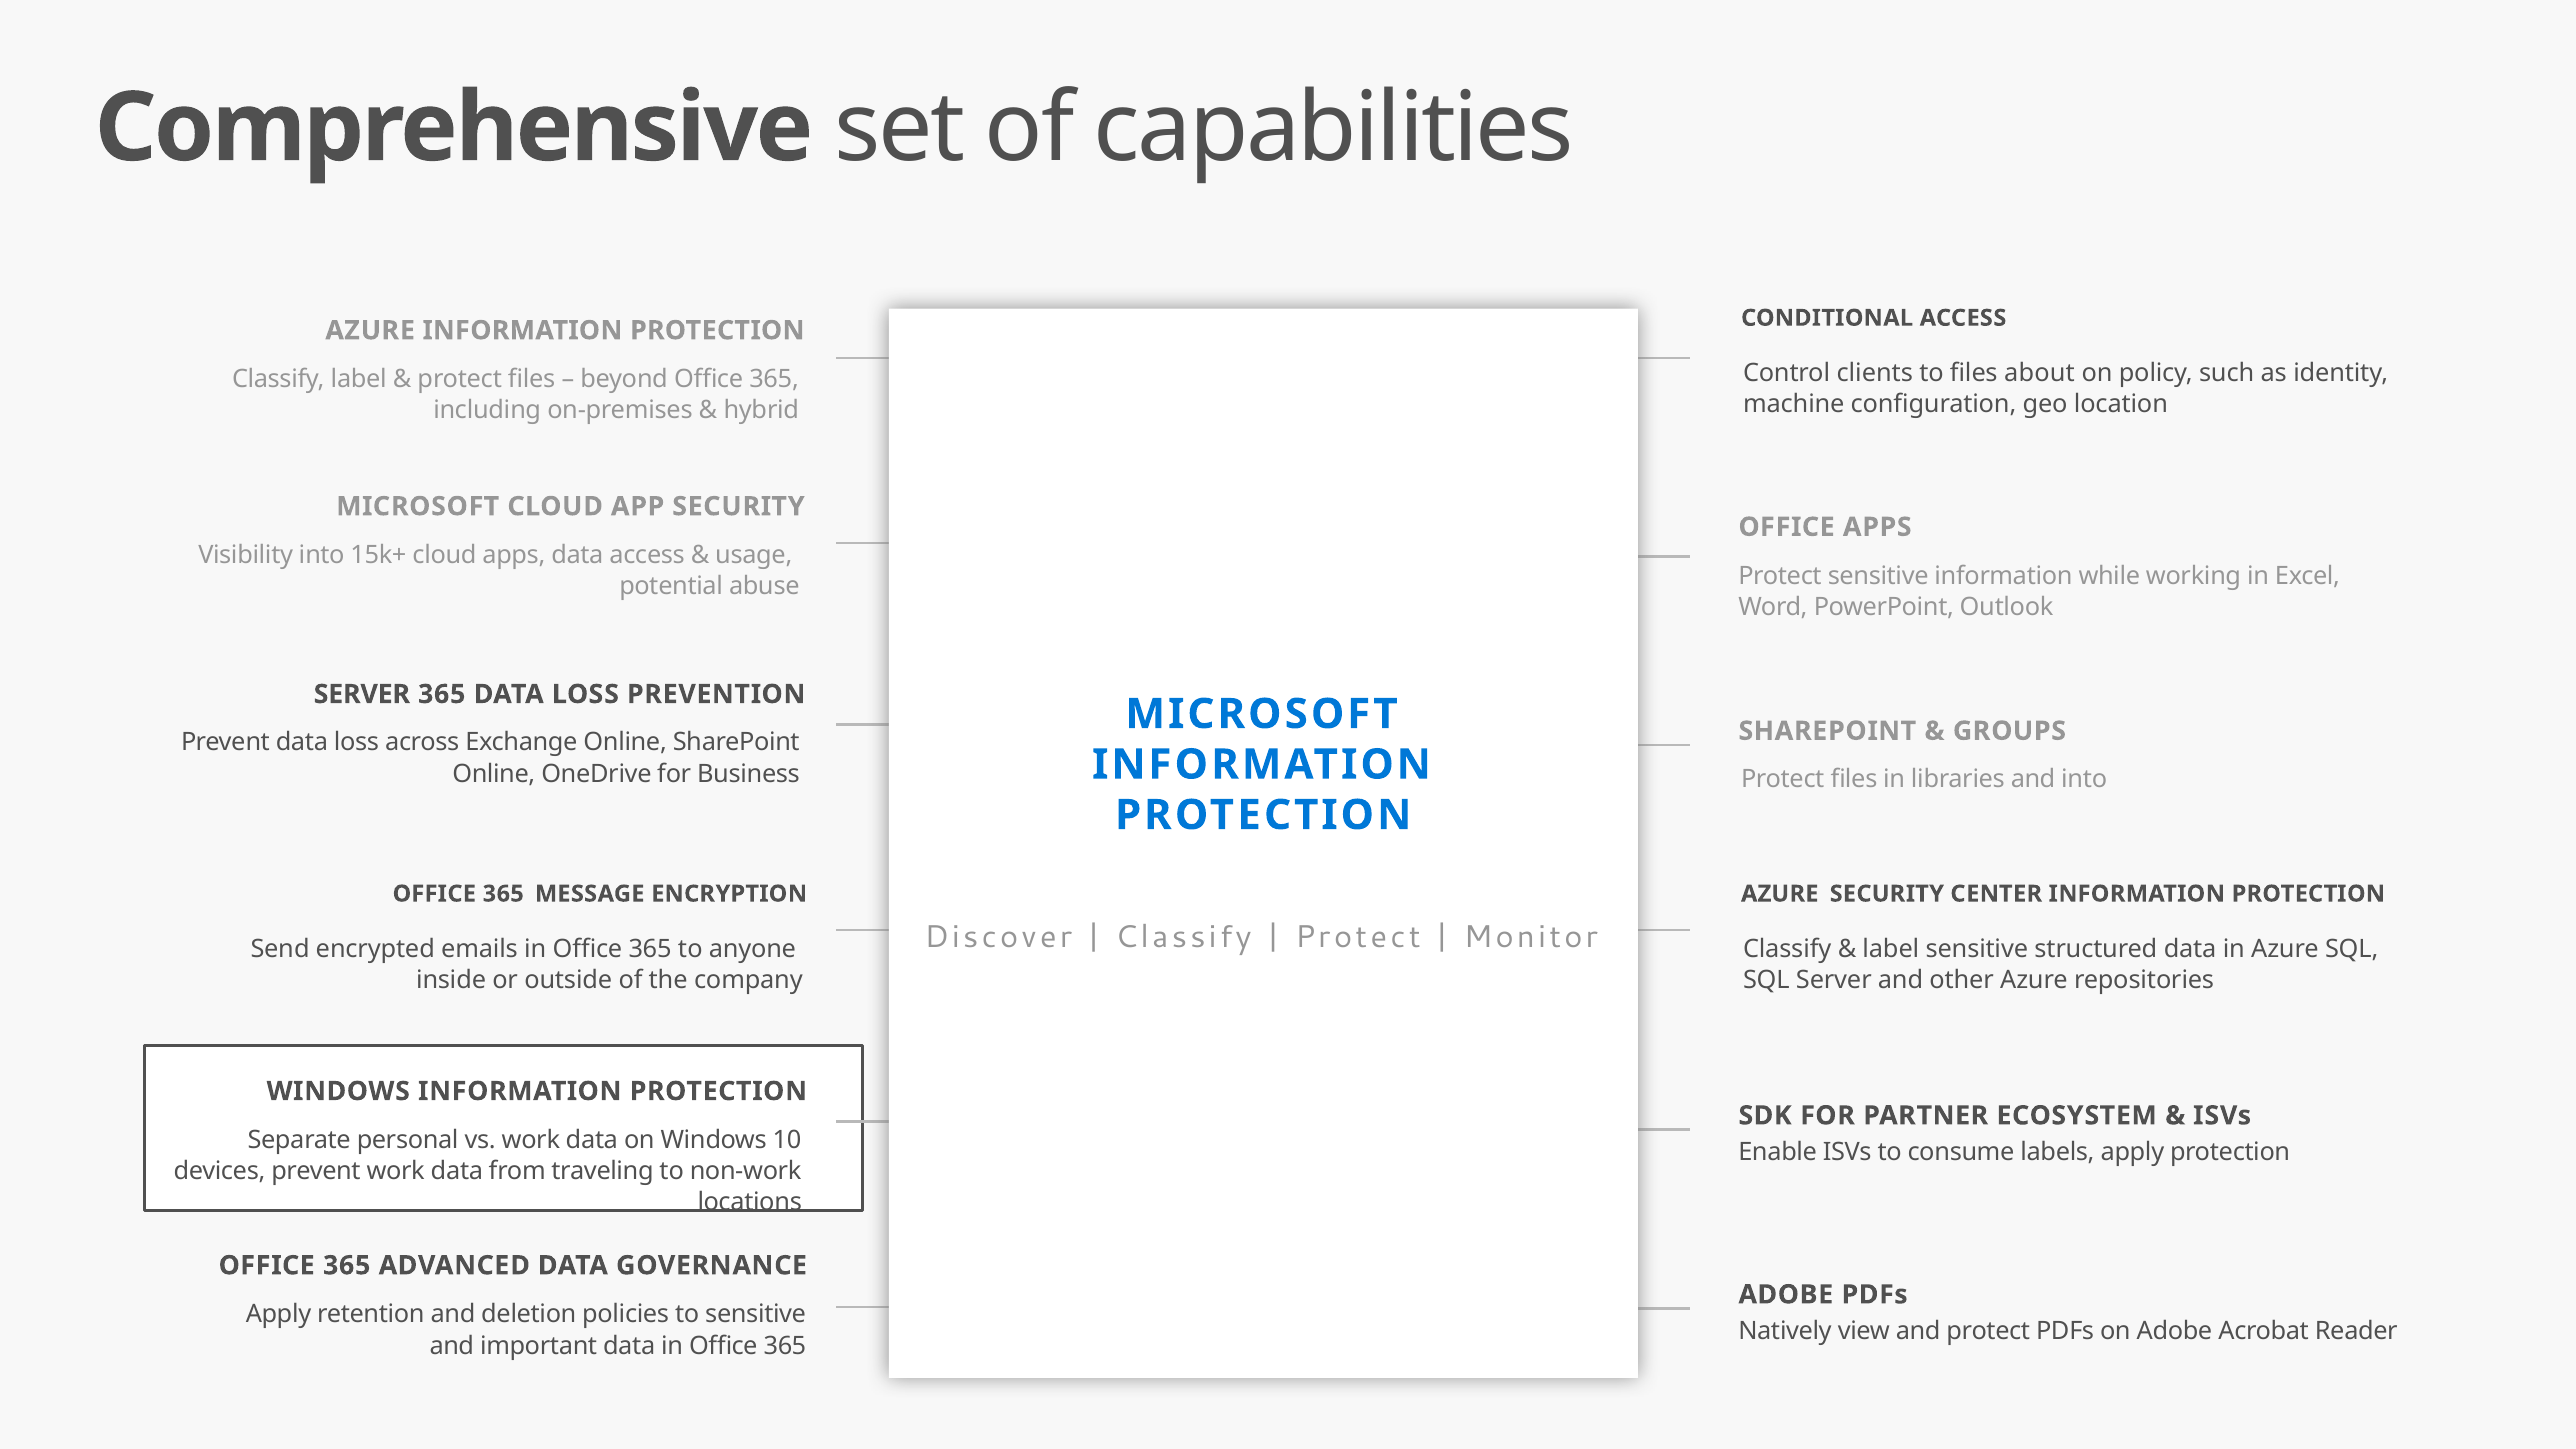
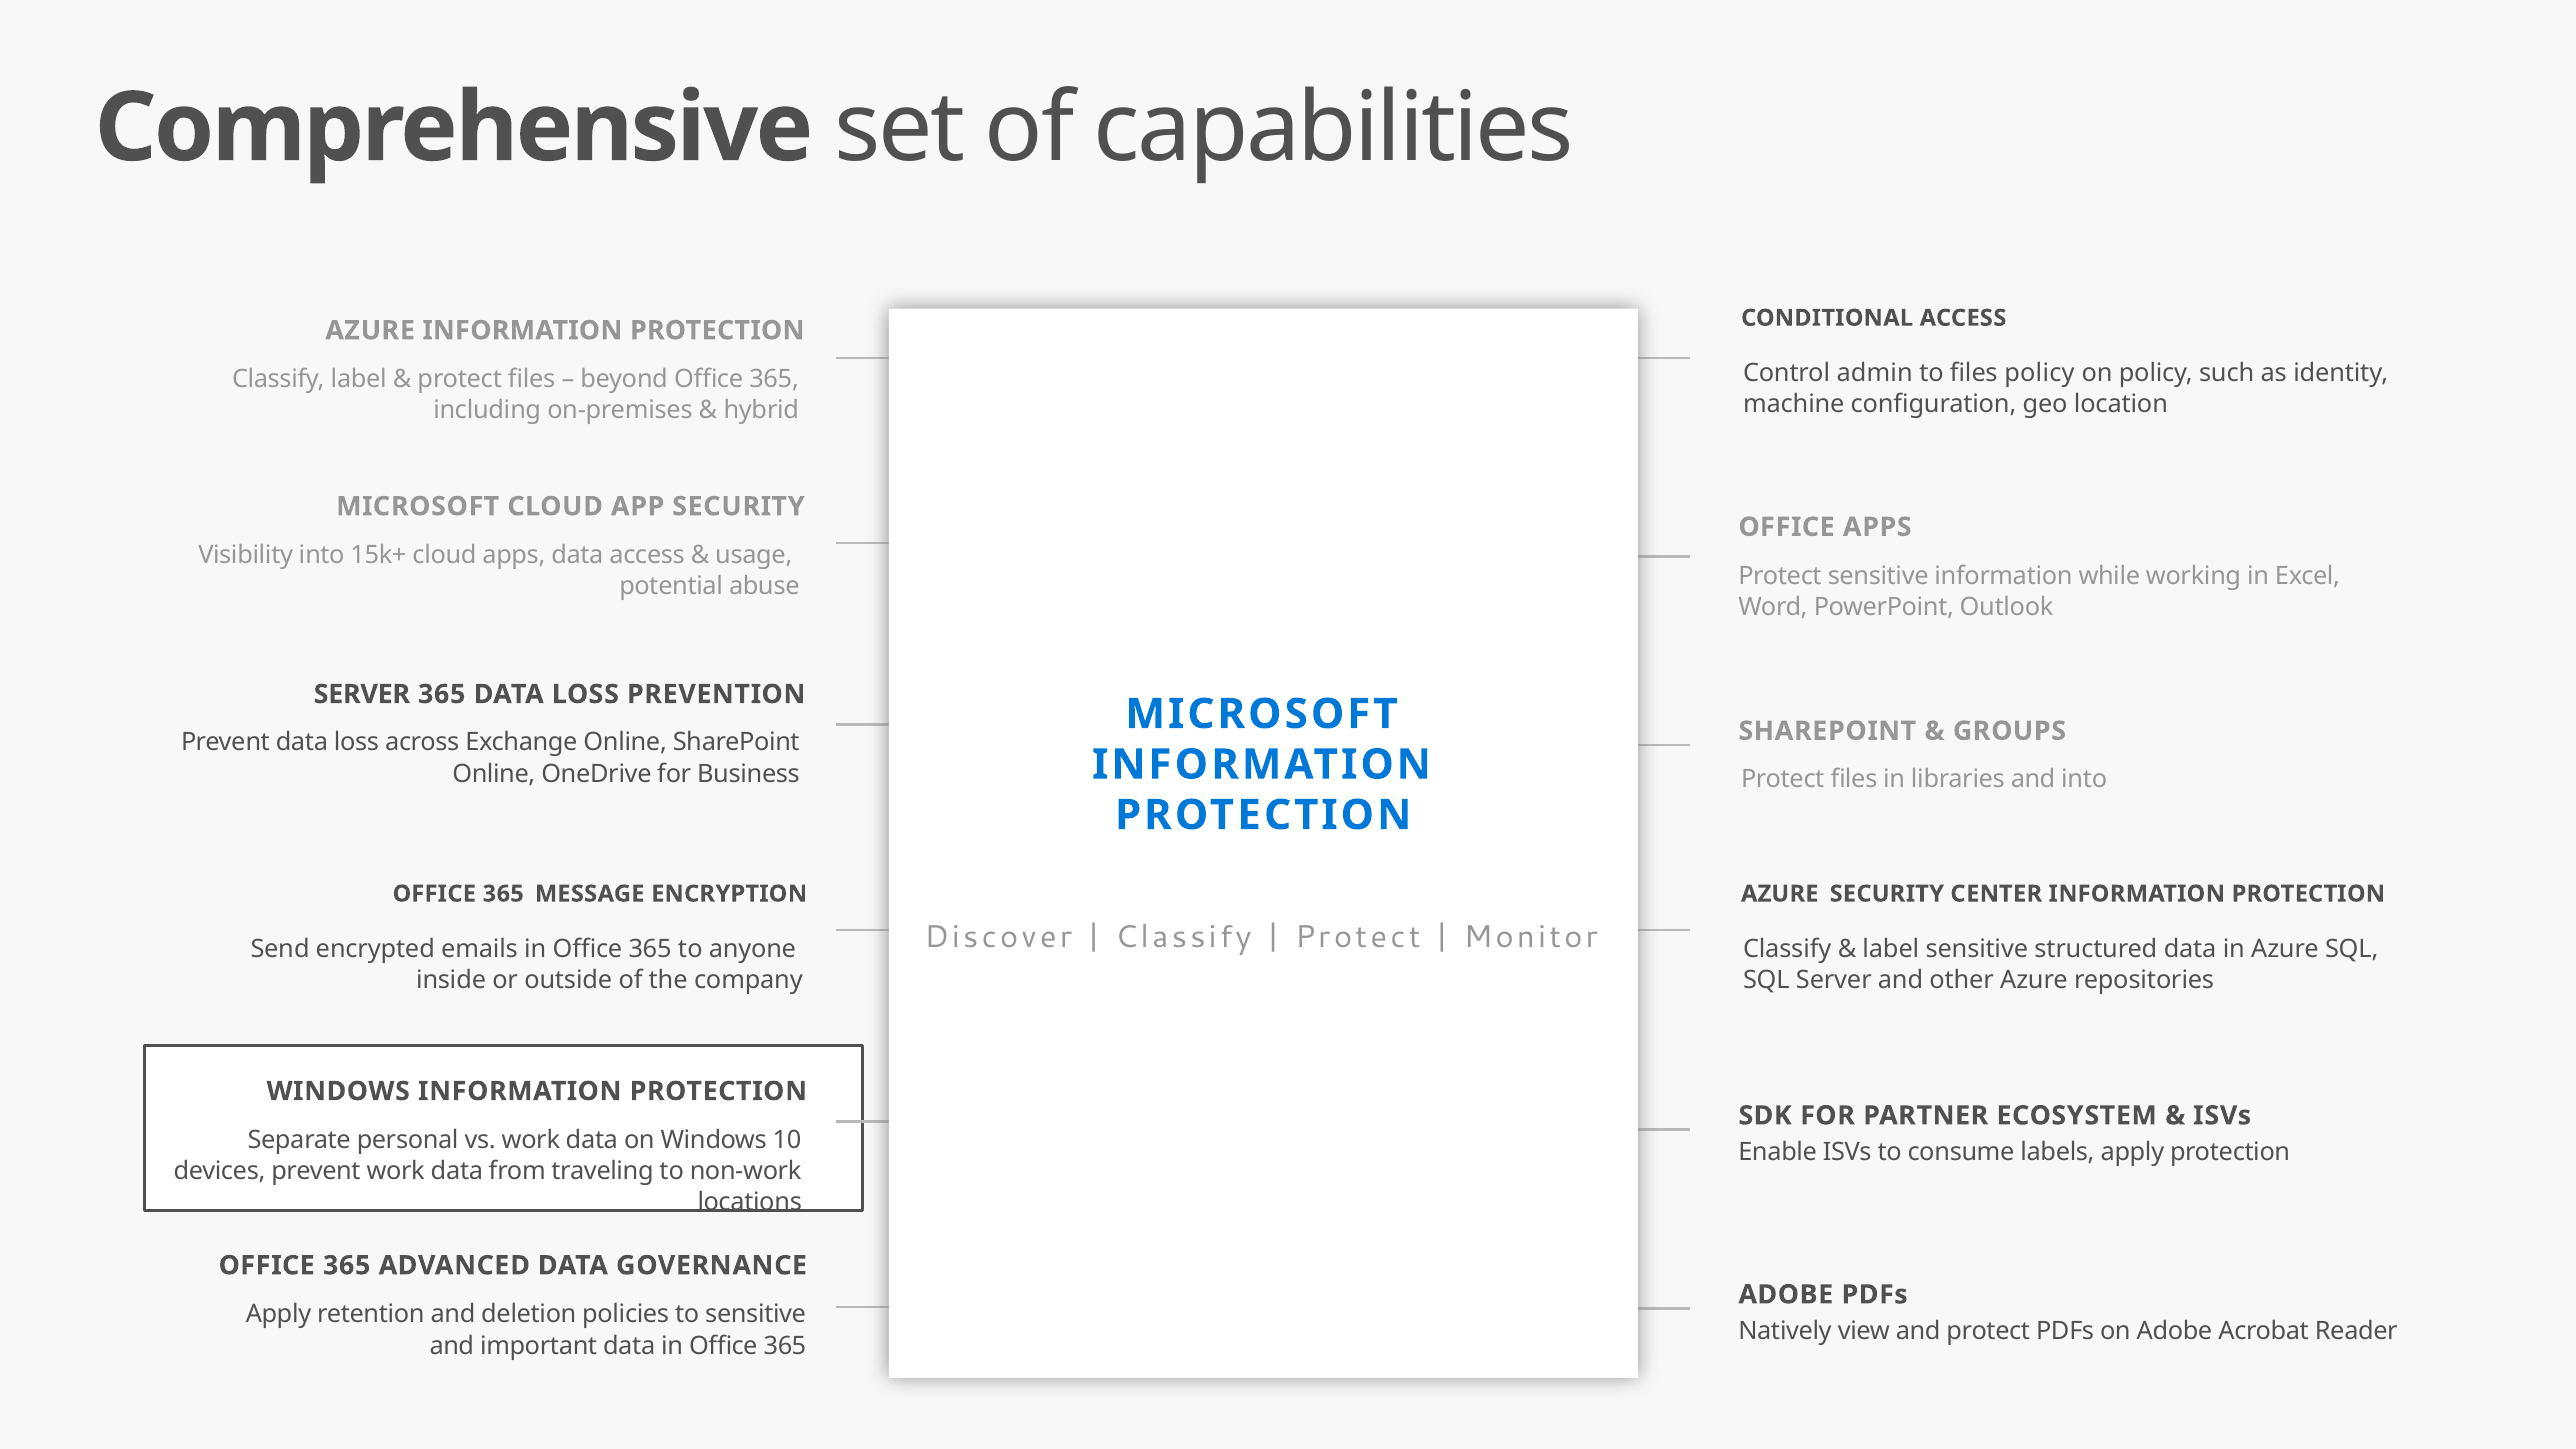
clients: clients -> admin
files about: about -> policy
